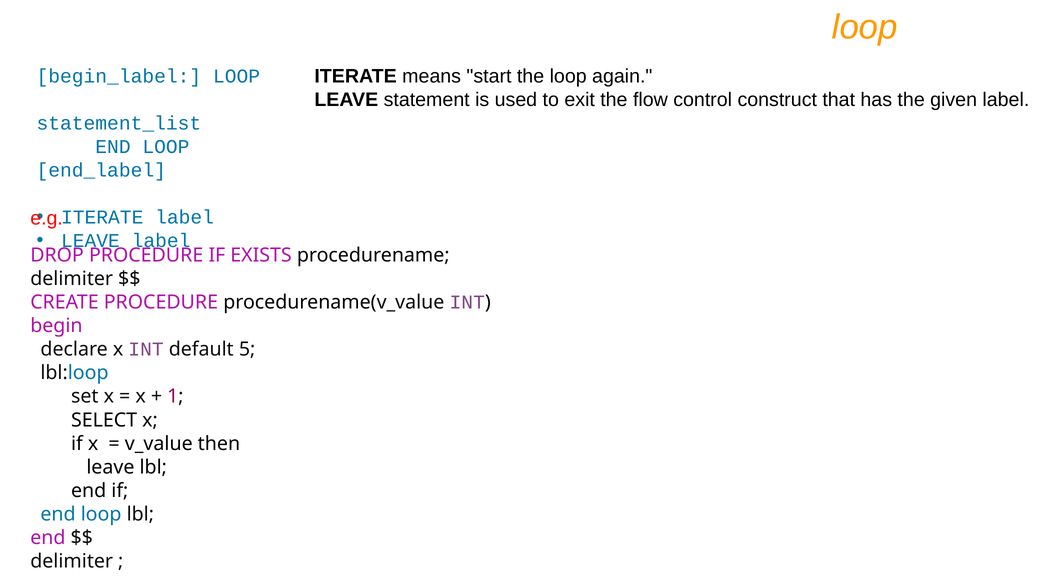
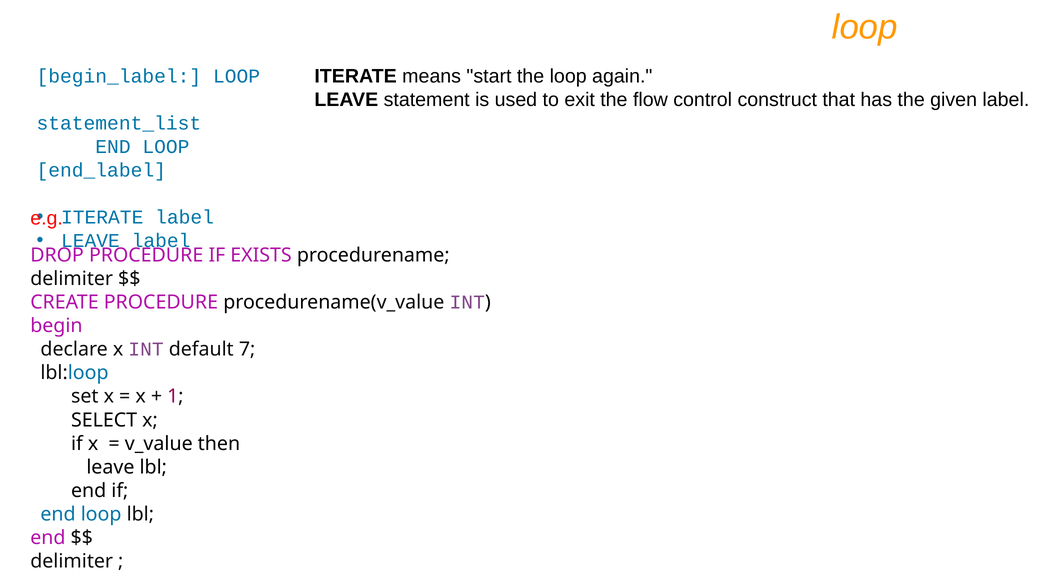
5: 5 -> 7
